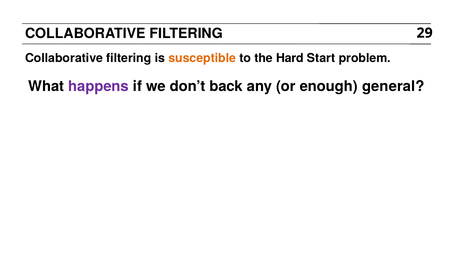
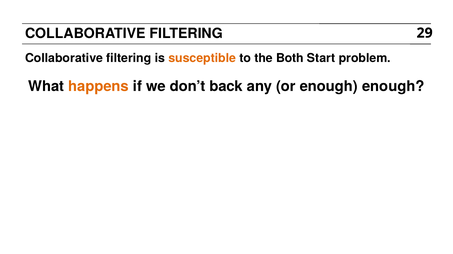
Hard: Hard -> Both
happens colour: purple -> orange
enough general: general -> enough
